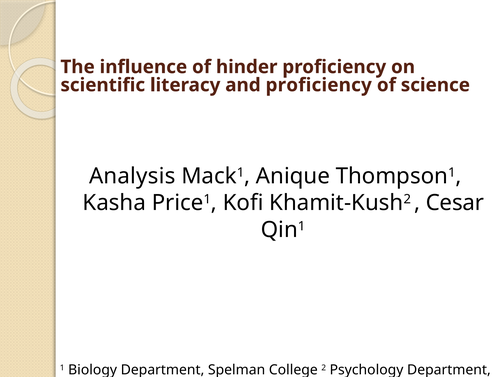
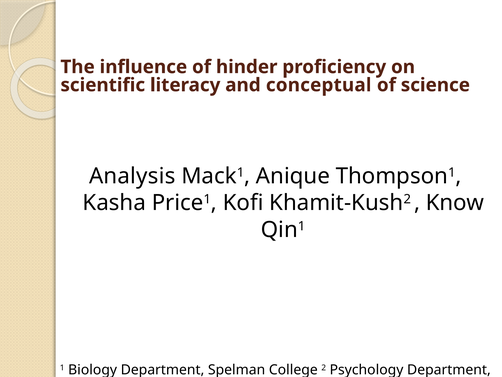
and proficiency: proficiency -> conceptual
Cesar: Cesar -> Know
